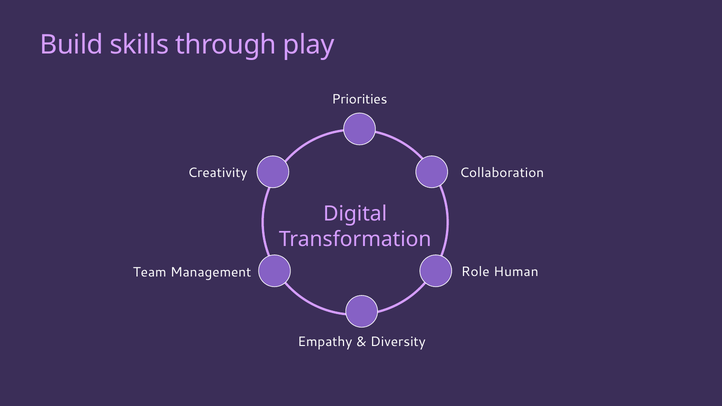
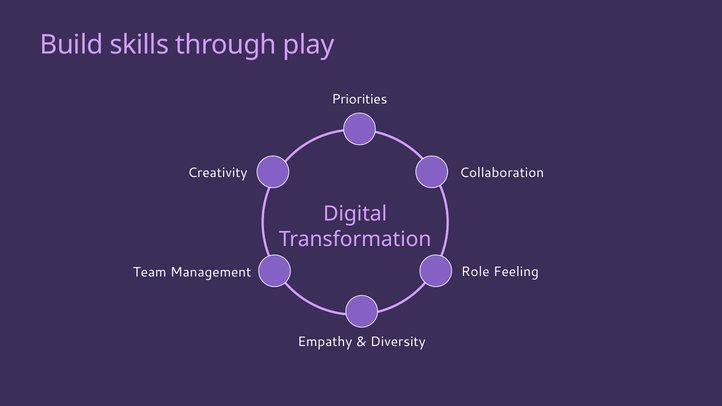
Human: Human -> Feeling
